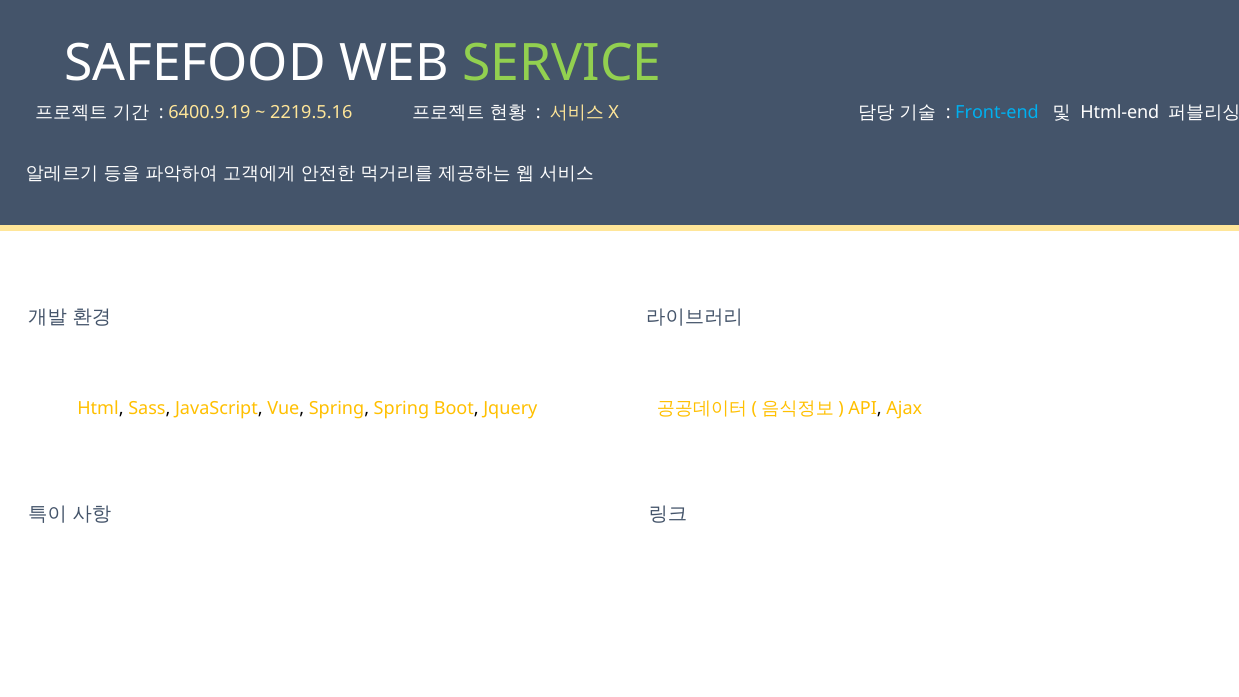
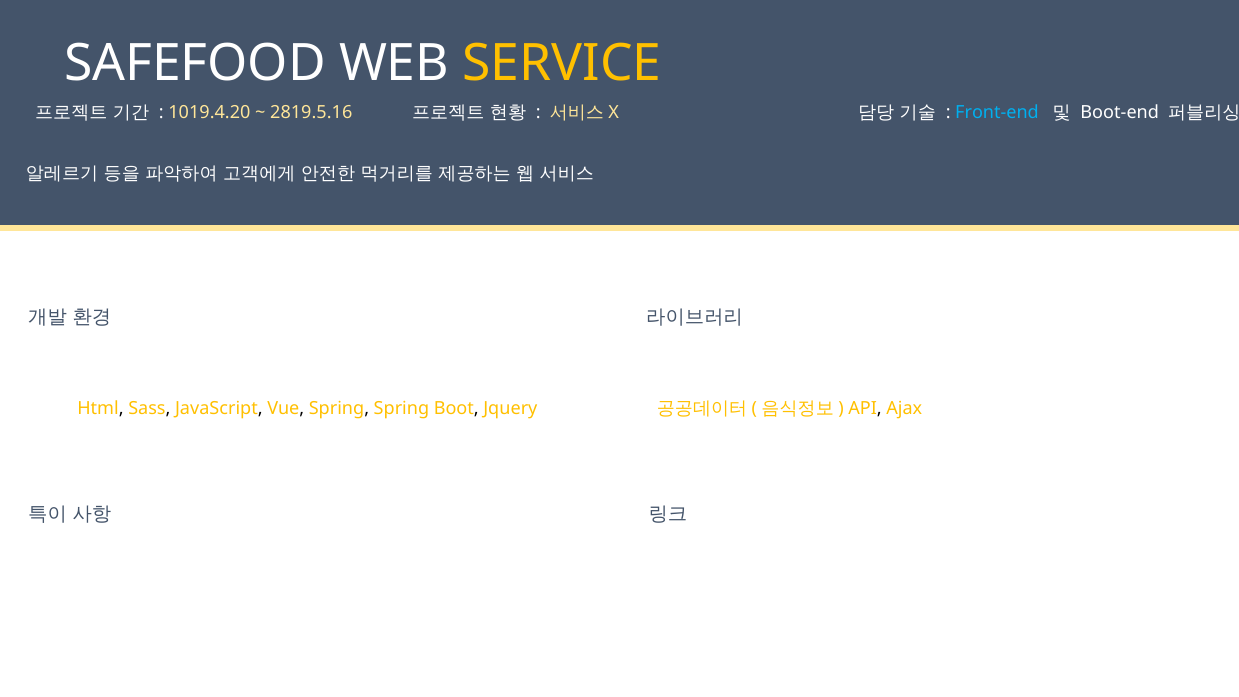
SERVICE colour: light green -> yellow
6400.9.19: 6400.9.19 -> 1019.4.20
2219.5.16: 2219.5.16 -> 2819.5.16
Html-end: Html-end -> Boot-end
